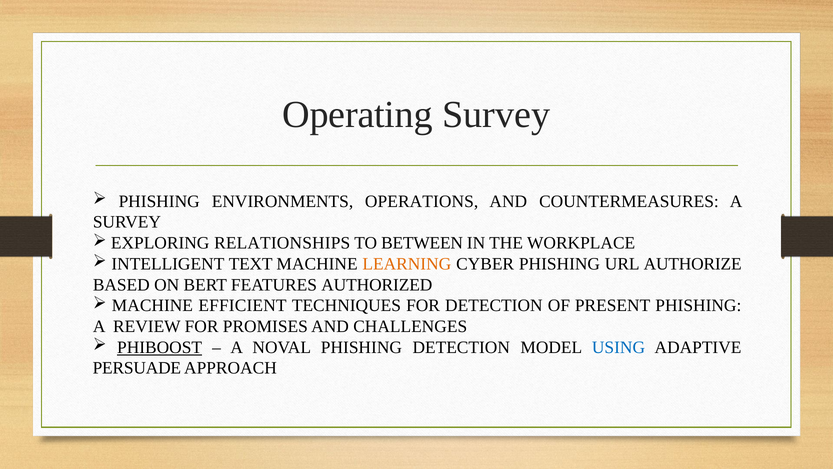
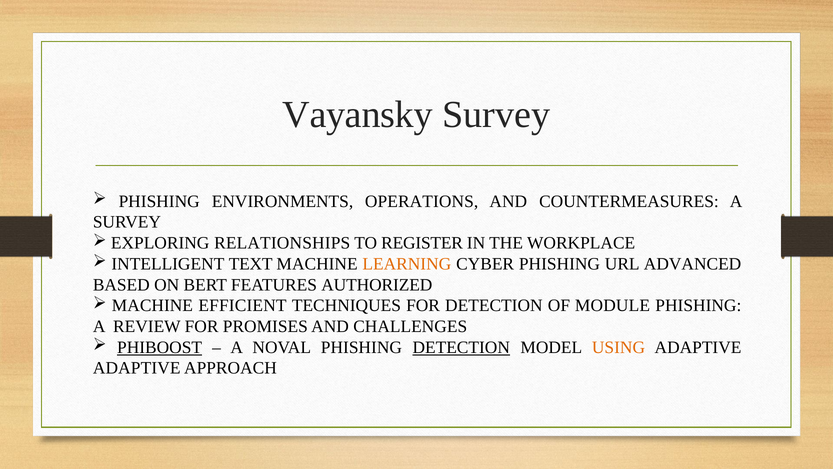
Operating: Operating -> Vayansky
BETWEEN: BETWEEN -> REGISTER
AUTHORIZE: AUTHORIZE -> ADVANCED
PRESENT: PRESENT -> MODULE
DETECTION at (461, 347) underline: none -> present
USING colour: blue -> orange
PERSUADE at (137, 368): PERSUADE -> ADAPTIVE
